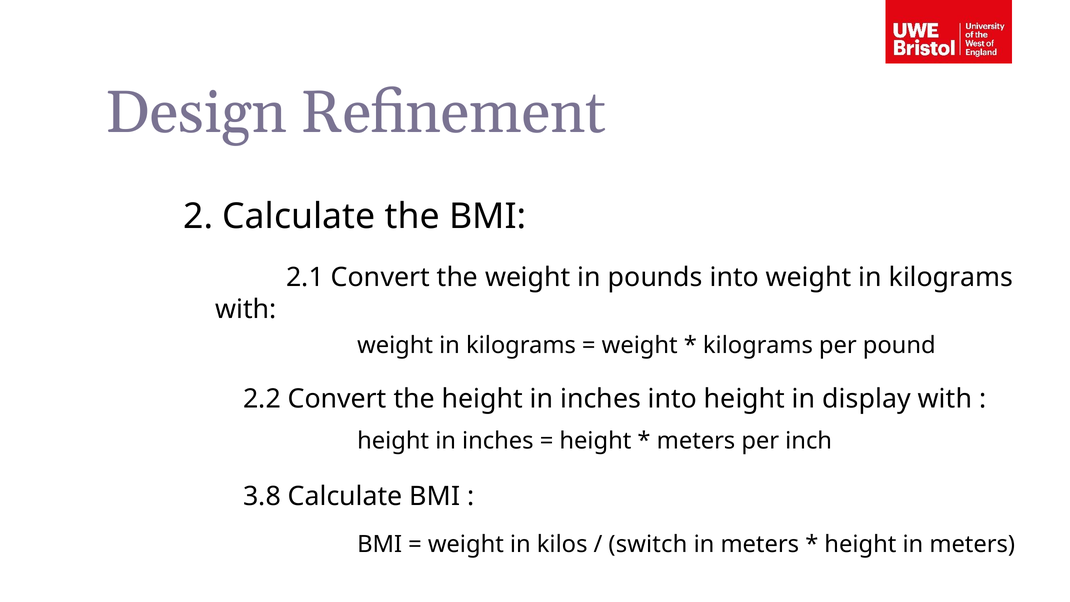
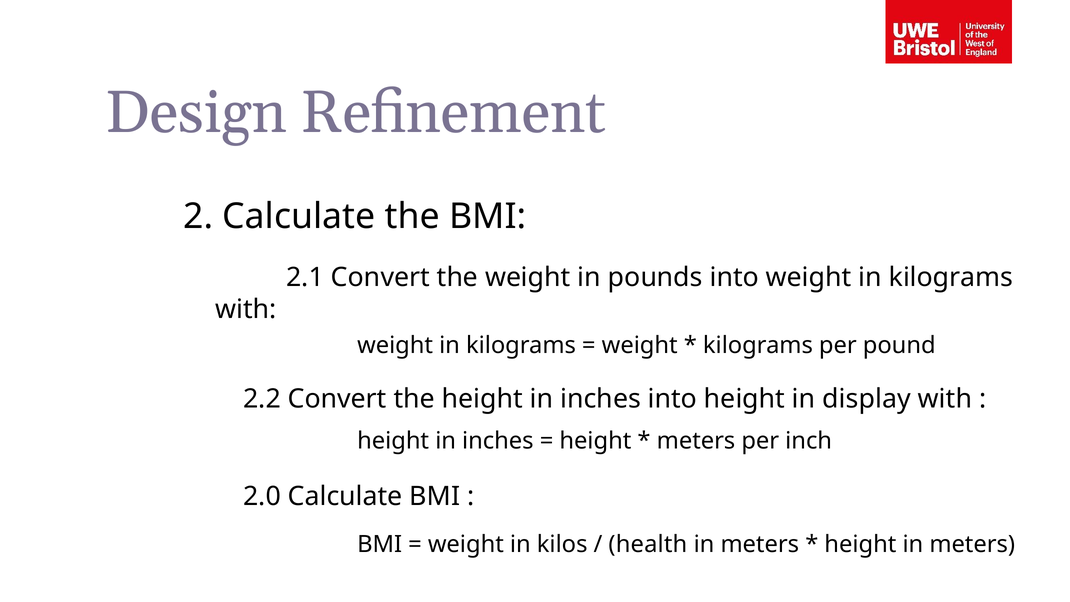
3.8: 3.8 -> 2.0
switch: switch -> health
